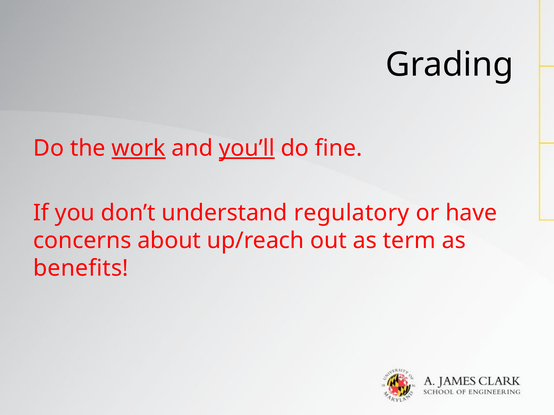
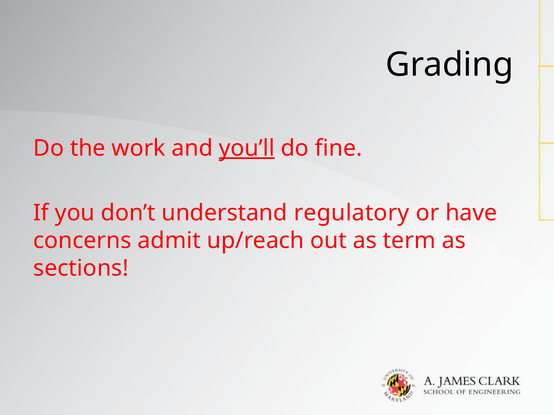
work underline: present -> none
about: about -> admit
benefits: benefits -> sections
